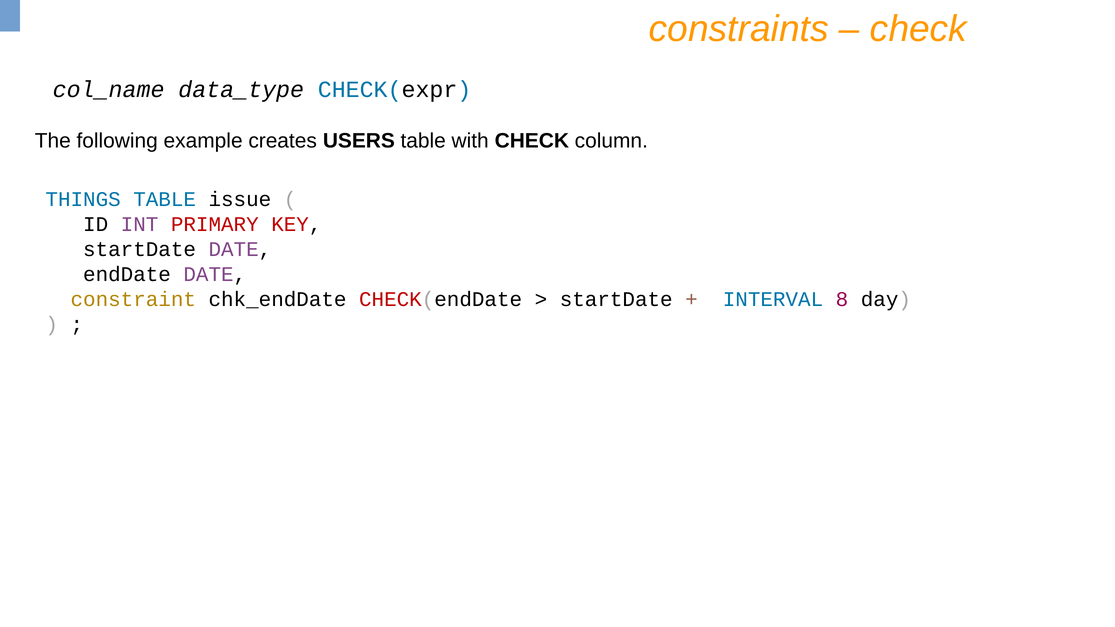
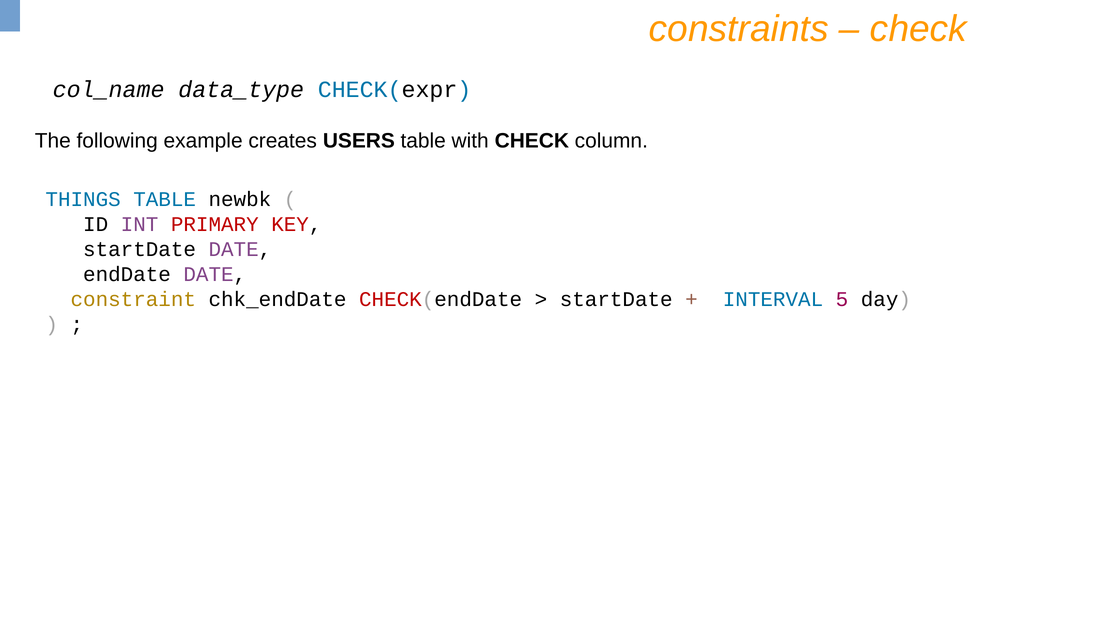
issue: issue -> newbk
8: 8 -> 5
